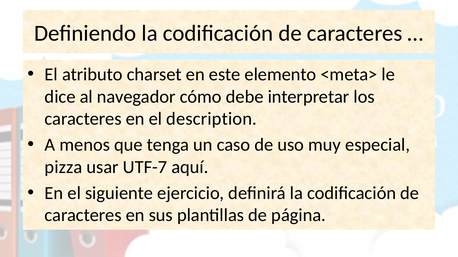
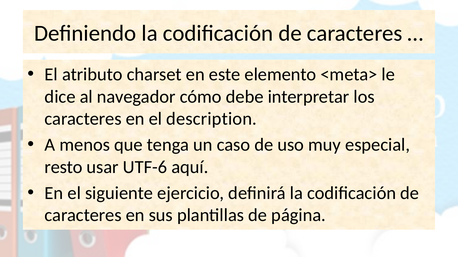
pizza: pizza -> resto
UTF-7: UTF-7 -> UTF-6
